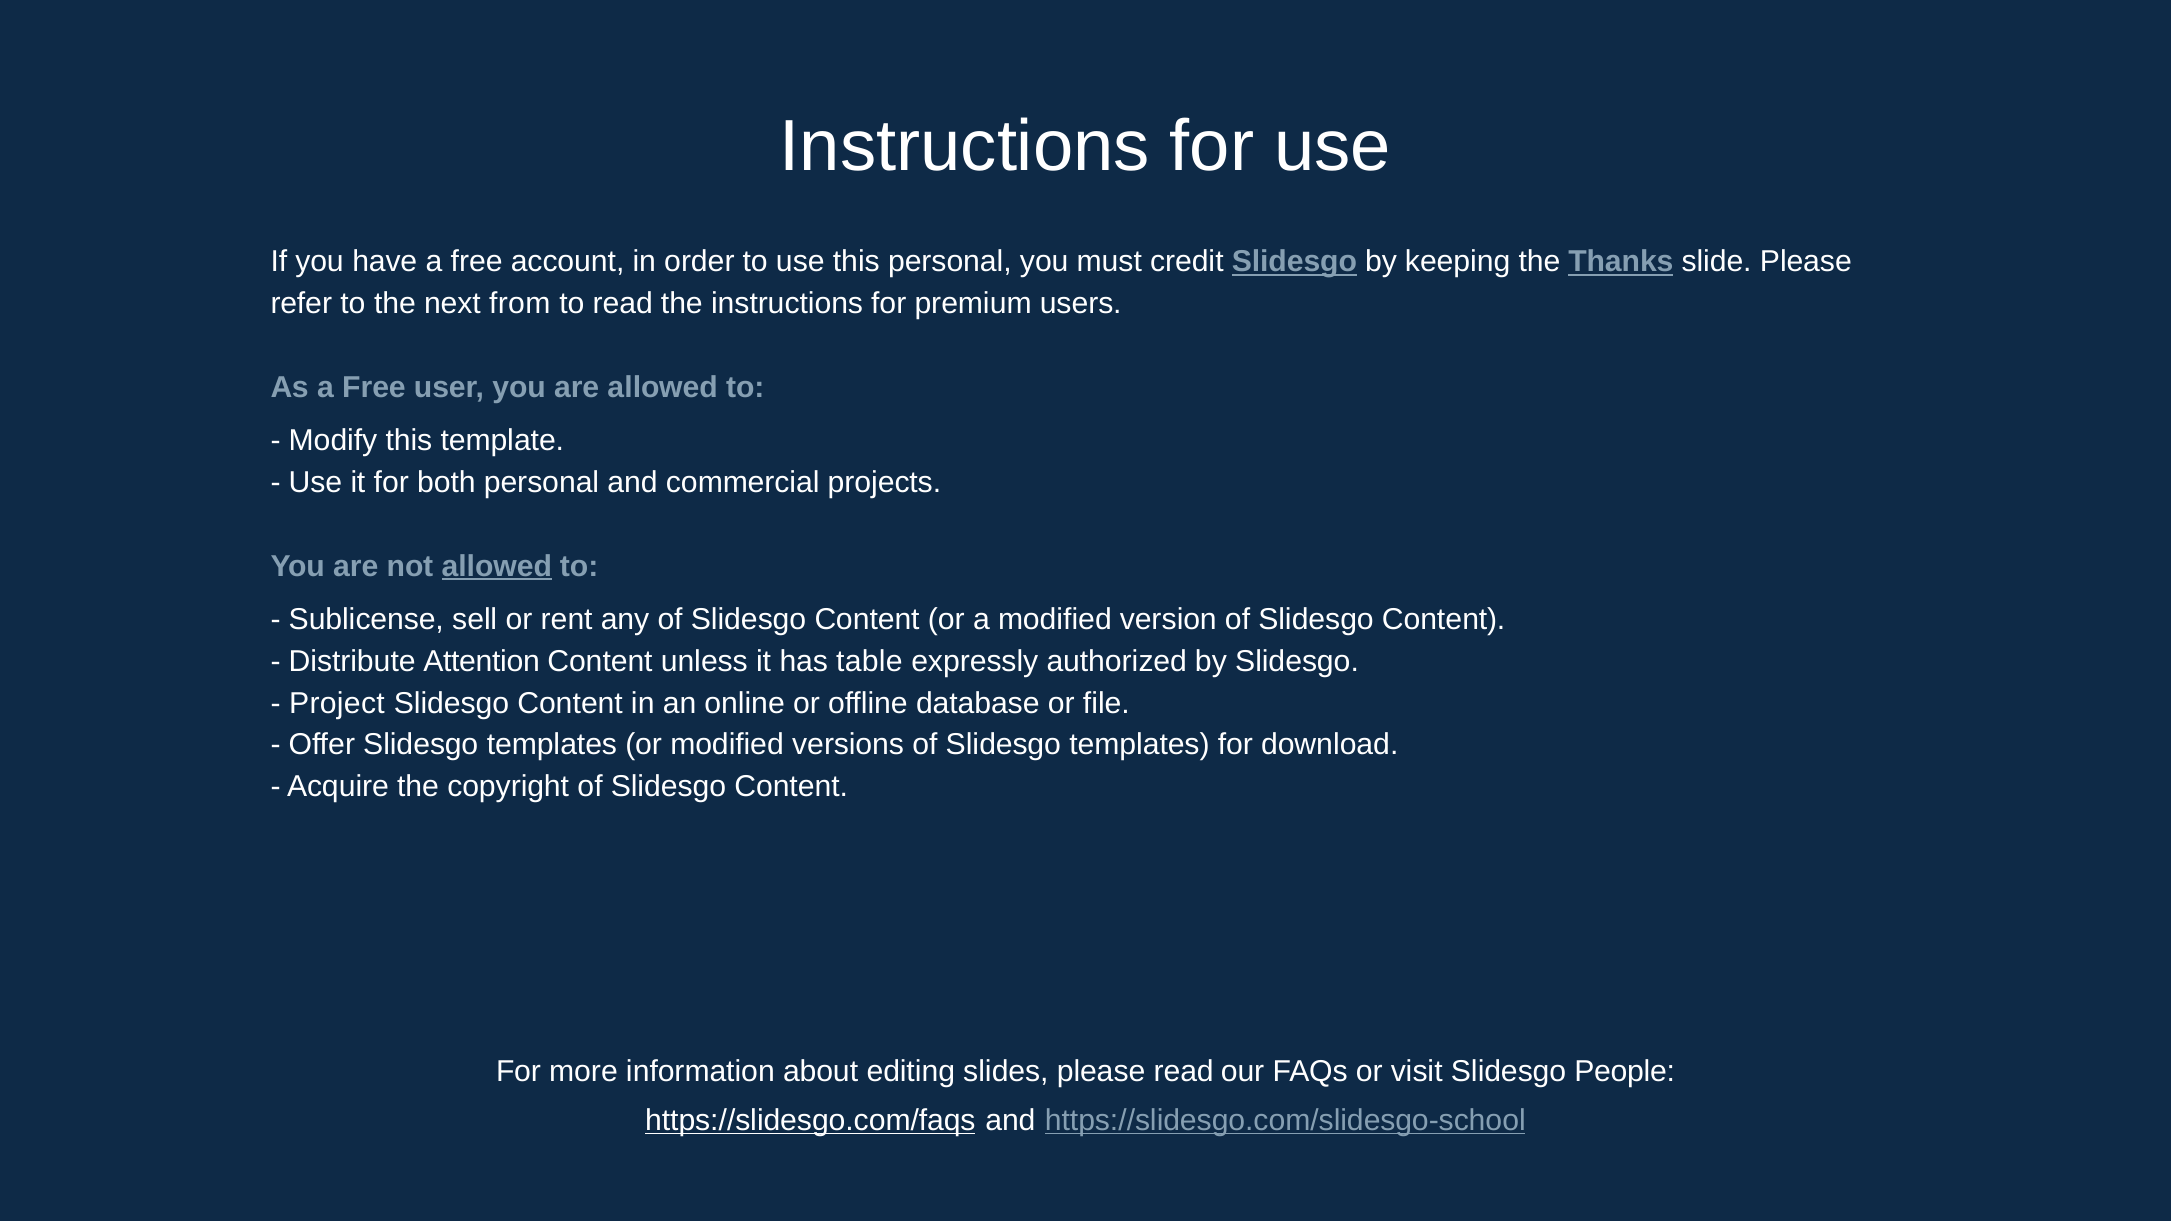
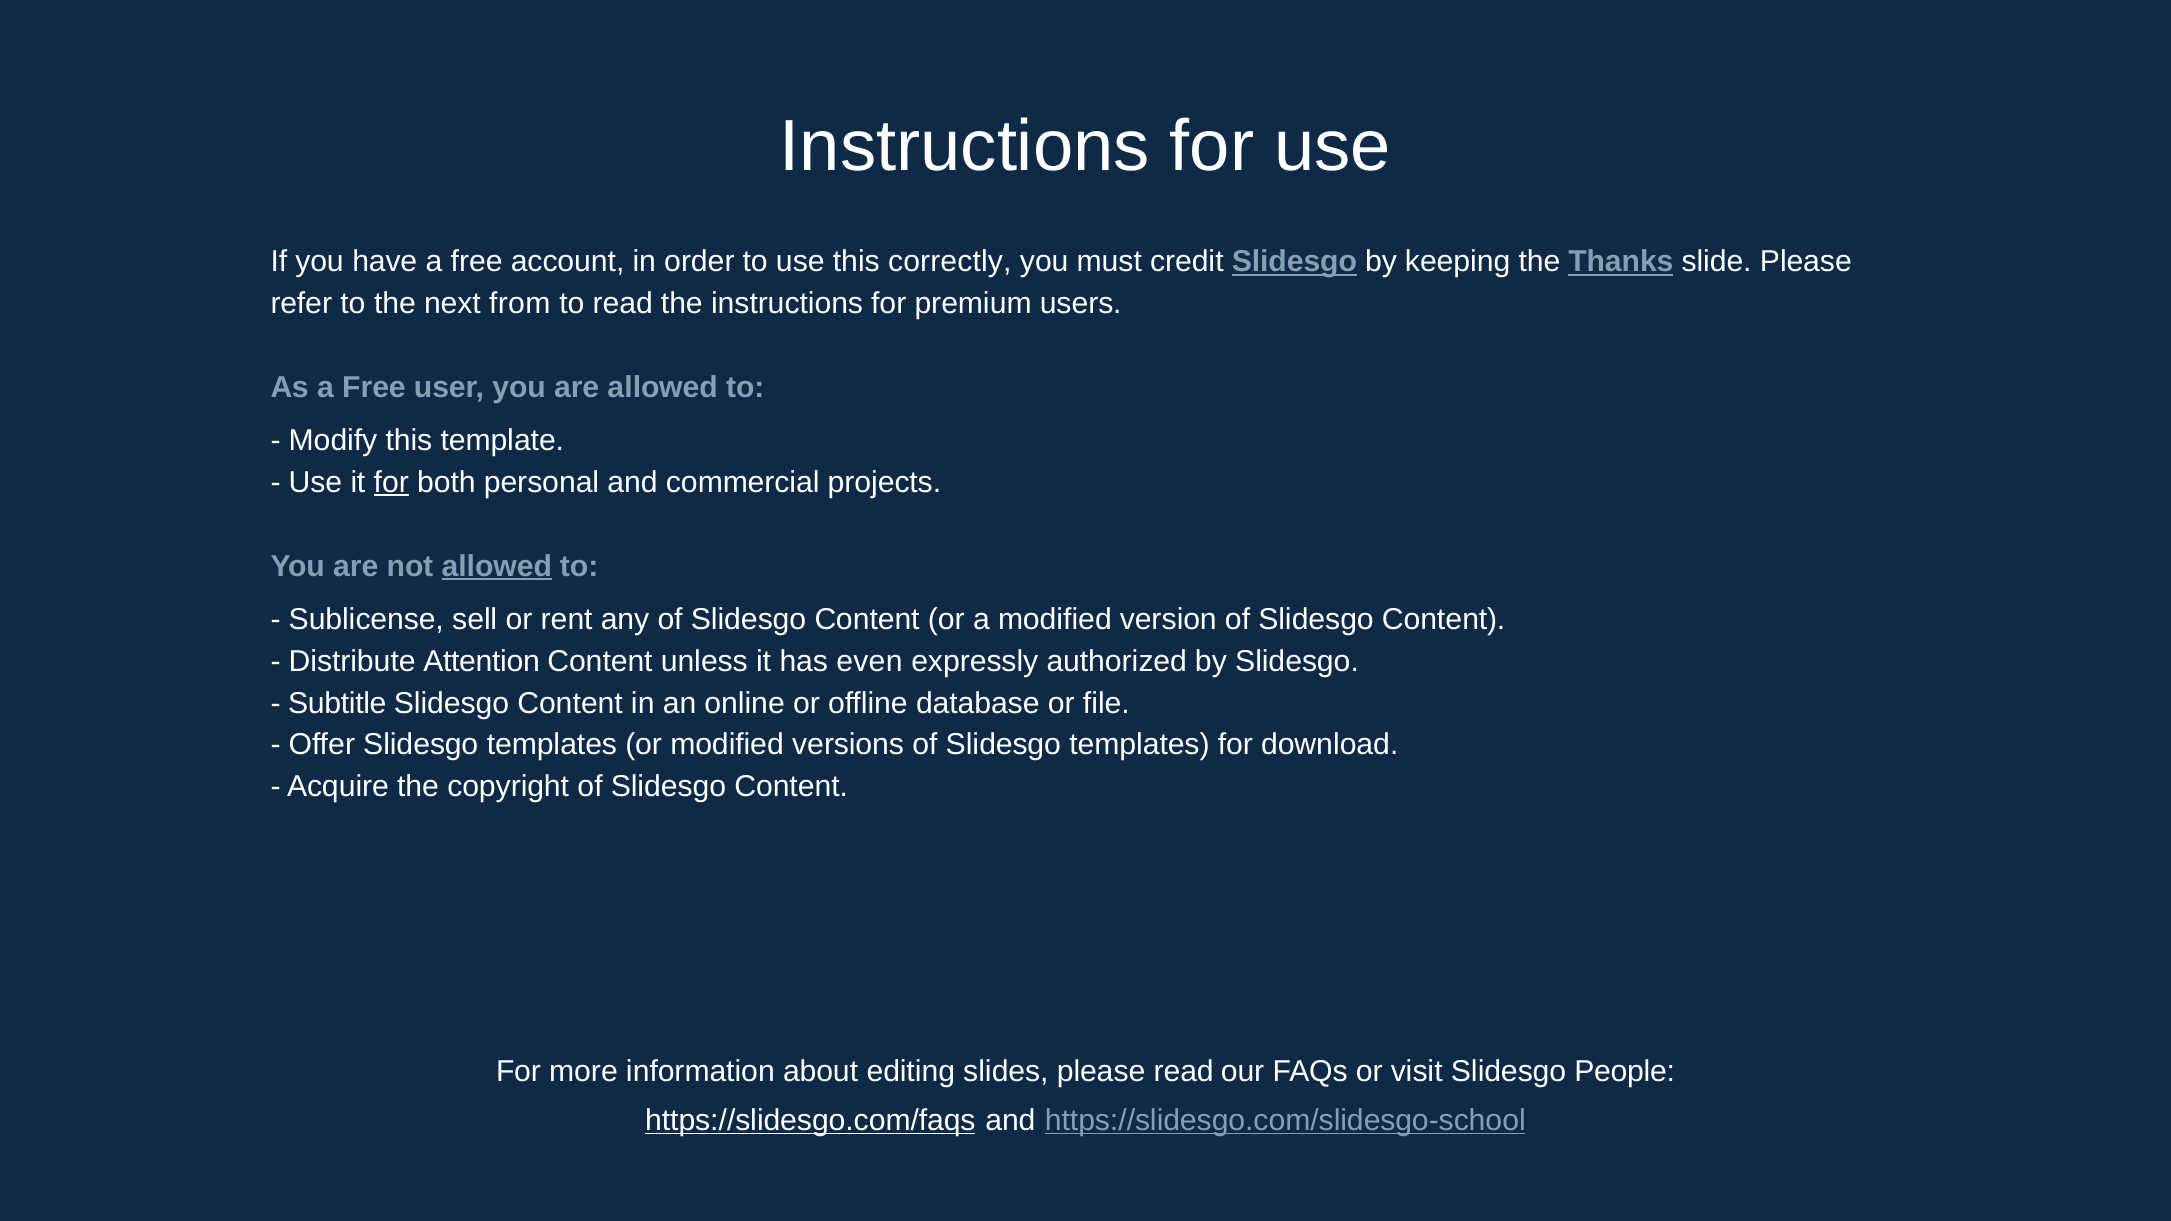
this personal: personal -> correctly
for at (391, 482) underline: none -> present
table: table -> even
Project: Project -> Subtitle
